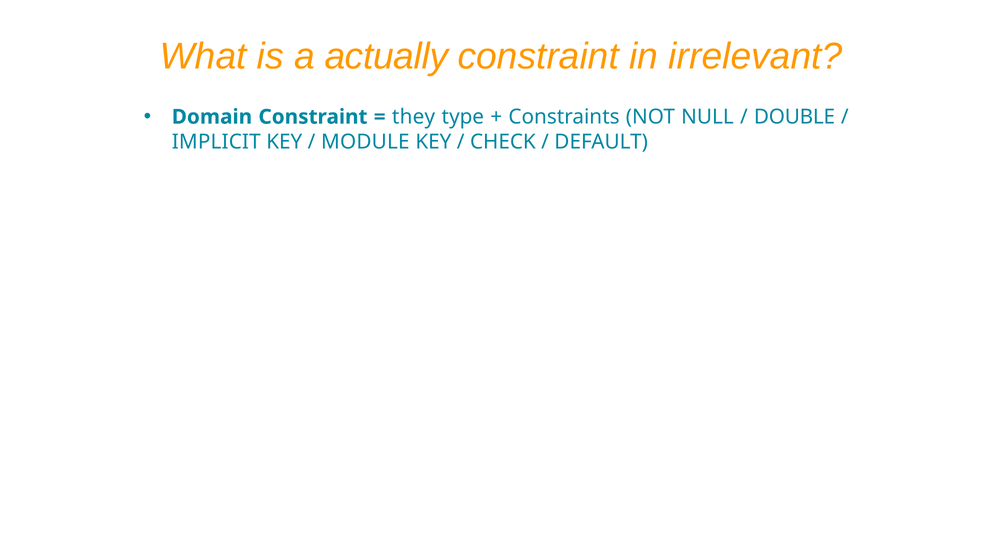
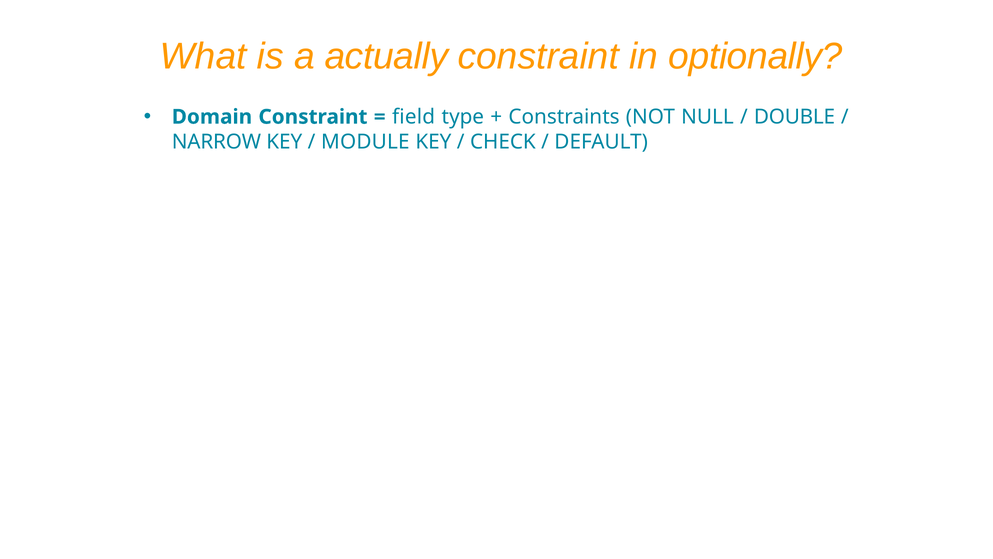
irrelevant: irrelevant -> optionally
they: they -> field
IMPLICIT: IMPLICIT -> NARROW
